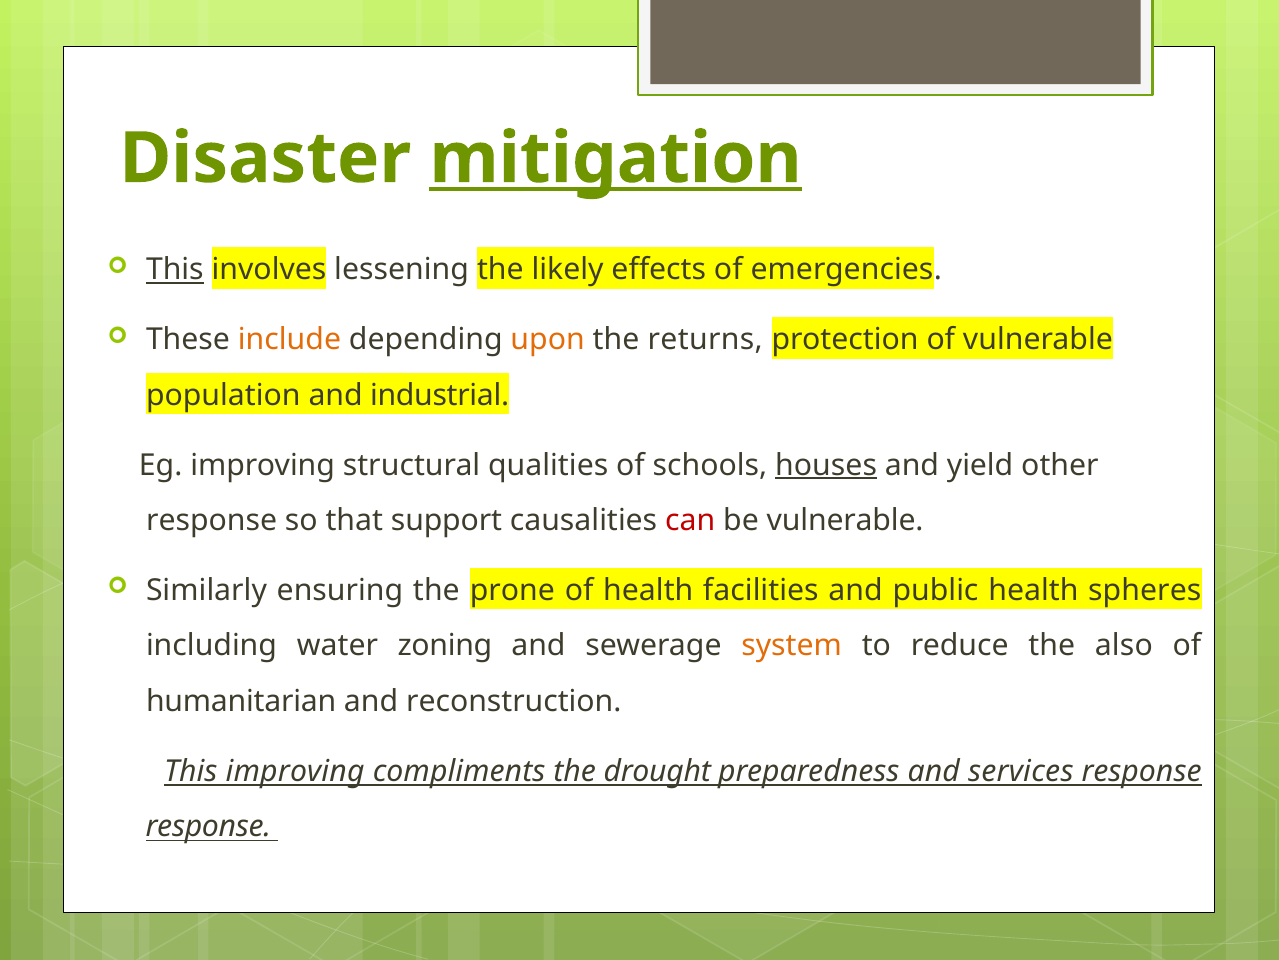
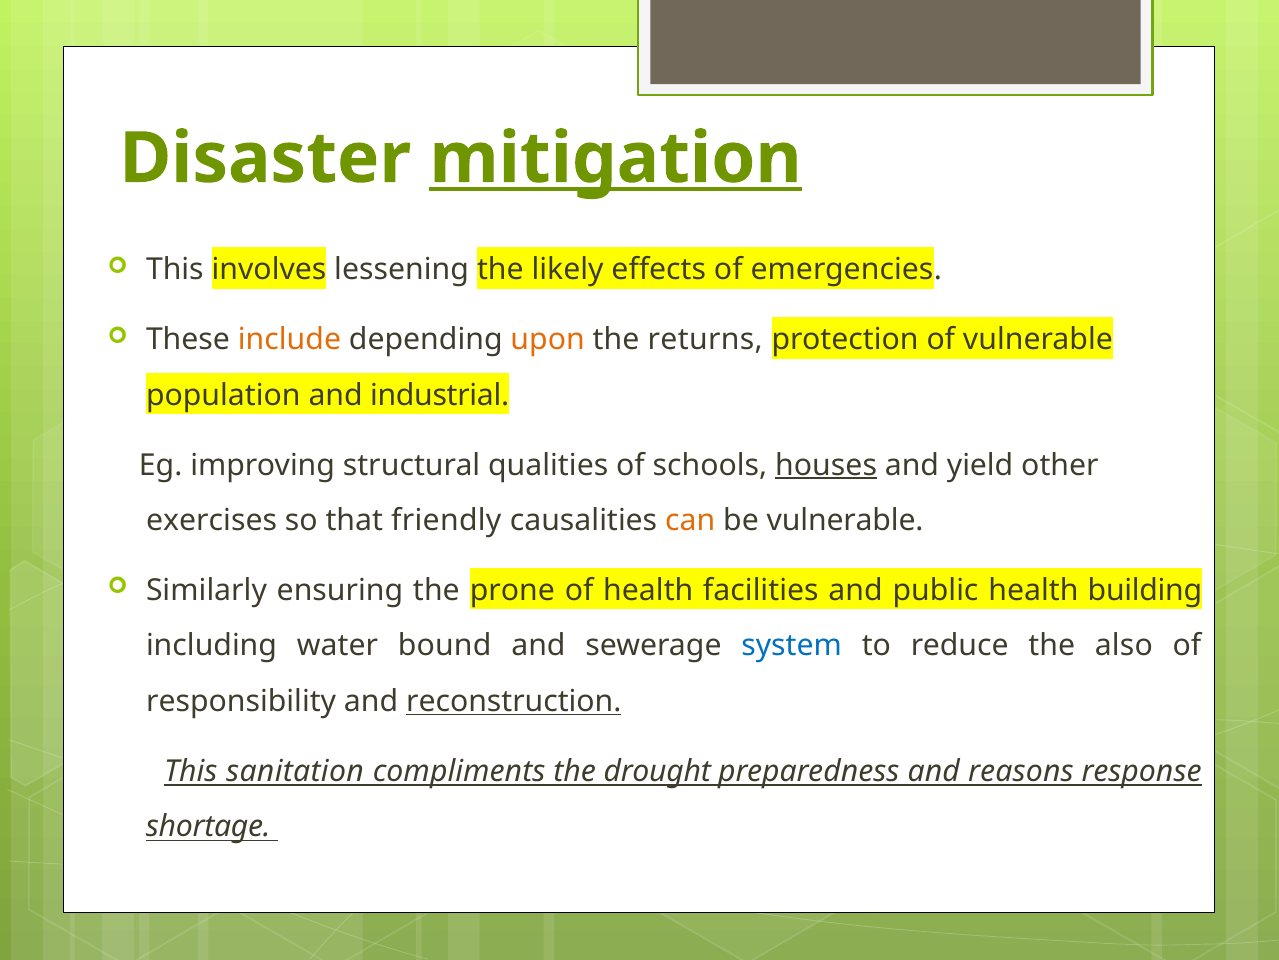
This at (175, 270) underline: present -> none
response at (212, 520): response -> exercises
support: support -> friendly
can colour: red -> orange
spheres: spheres -> building
zoning: zoning -> bound
system colour: orange -> blue
humanitarian: humanitarian -> responsibility
reconstruction underline: none -> present
This improving: improving -> sanitation
services: services -> reasons
response at (208, 826): response -> shortage
